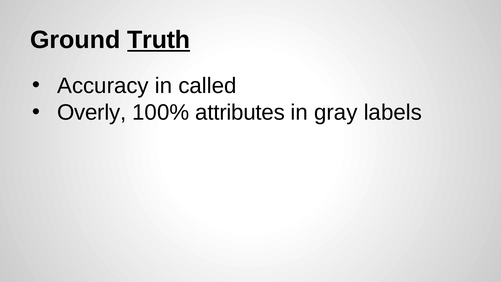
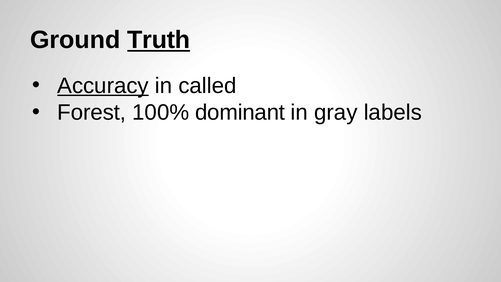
Accuracy underline: none -> present
Overly: Overly -> Forest
attributes: attributes -> dominant
